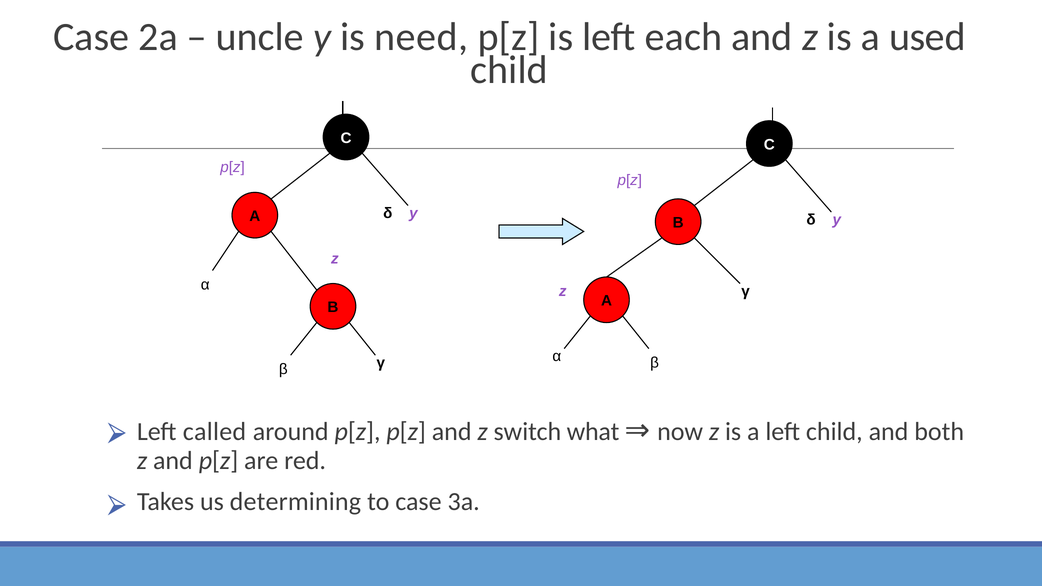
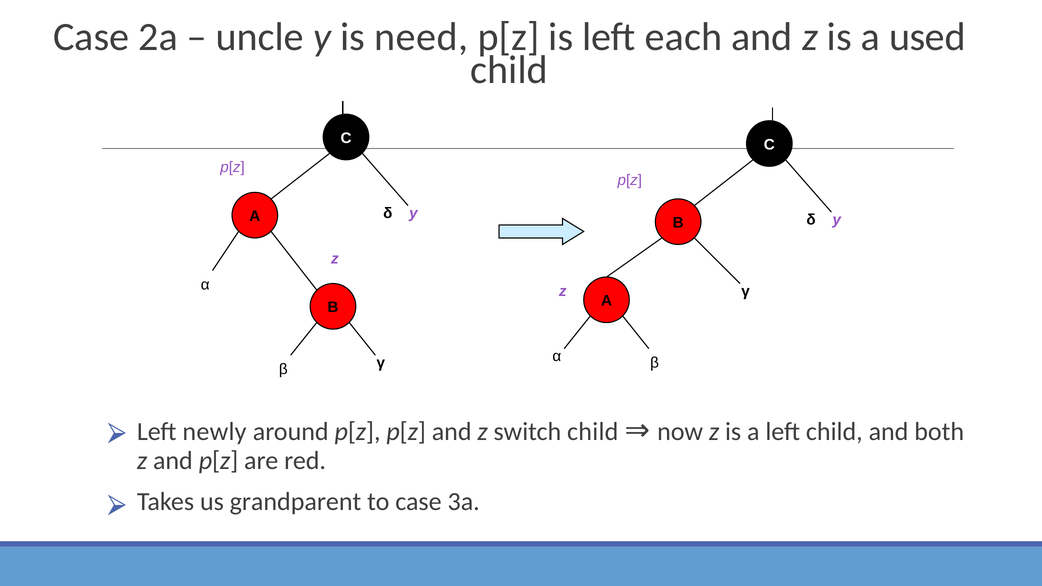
called: called -> newly
switch what: what -> child
determining: determining -> grandparent
